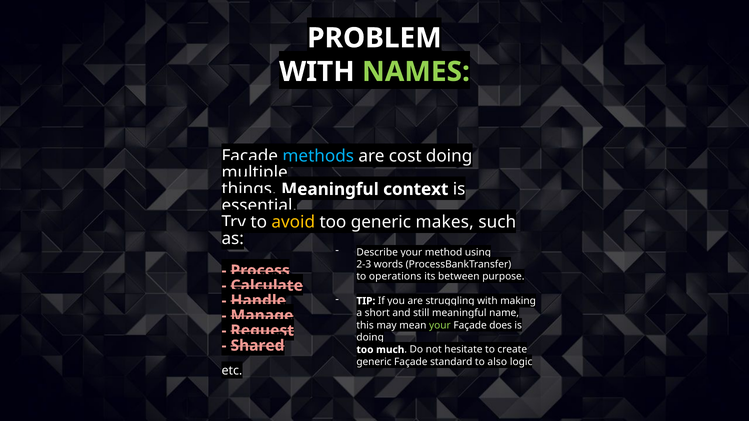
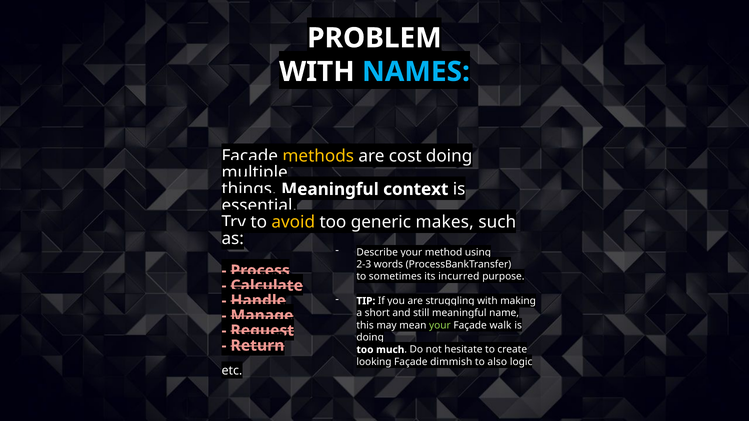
NAMES colour: light green -> light blue
methods colour: light blue -> yellow
operations: operations -> sometimes
between: between -> incurred
does: does -> walk
Shared: Shared -> Return
generic at (374, 362): generic -> looking
standard: standard -> dimmish
